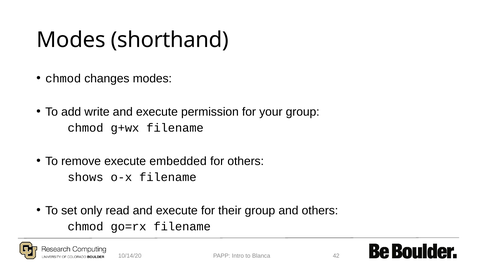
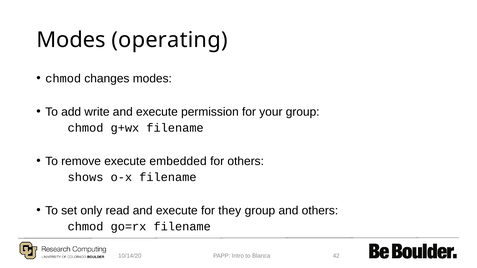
shorthand: shorthand -> operating
their: their -> they
